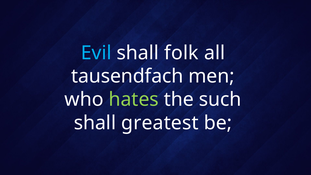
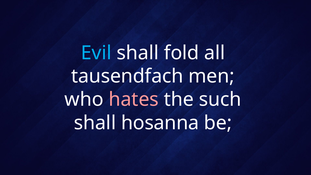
folk: folk -> fold
hates colour: light green -> pink
greatest: greatest -> hosanna
